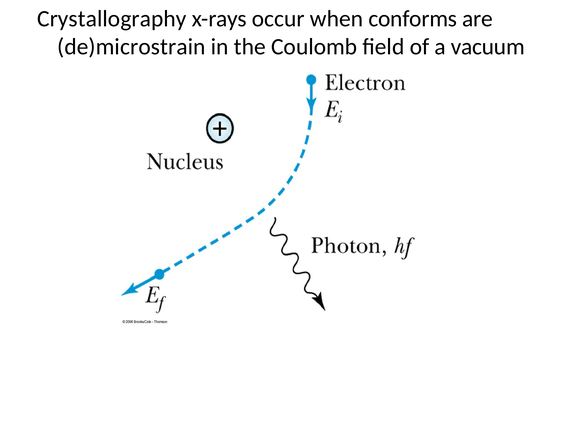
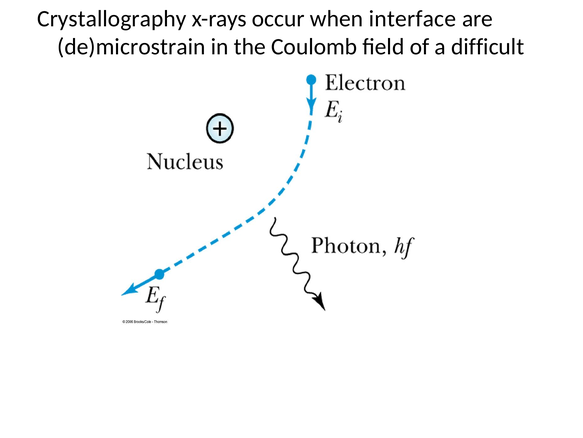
conforms: conforms -> interface
vacuum: vacuum -> difficult
